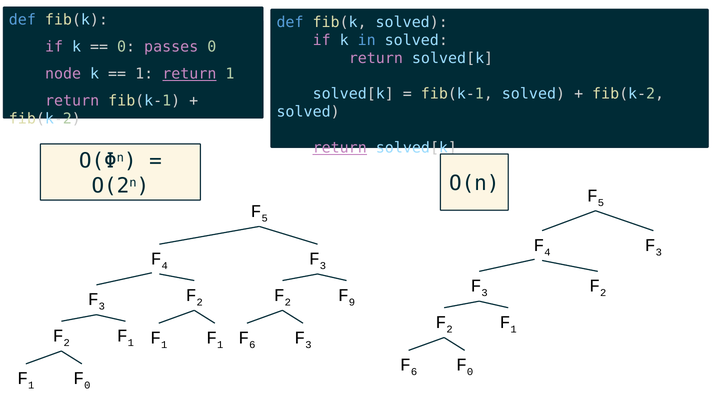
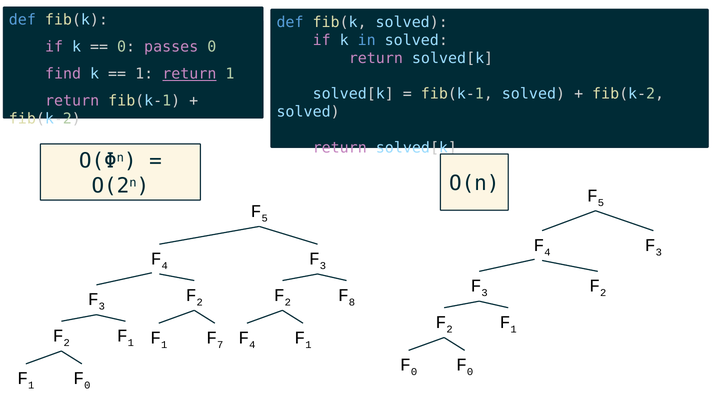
node: node -> find
return at (340, 148) underline: present -> none
9: 9 -> 8
1 at (220, 345): 1 -> 7
6 at (252, 345): 6 -> 4
3 at (308, 345): 3 -> 1
6 at (414, 372): 6 -> 0
